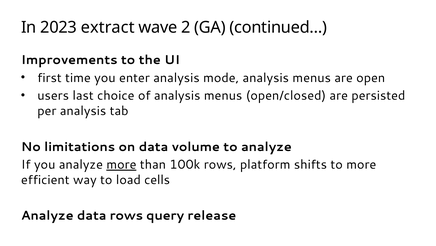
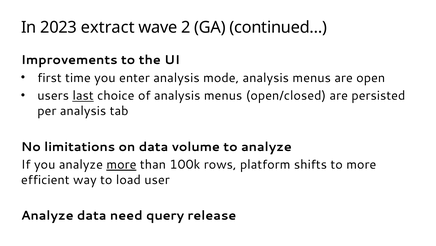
last underline: none -> present
cells: cells -> user
data rows: rows -> need
